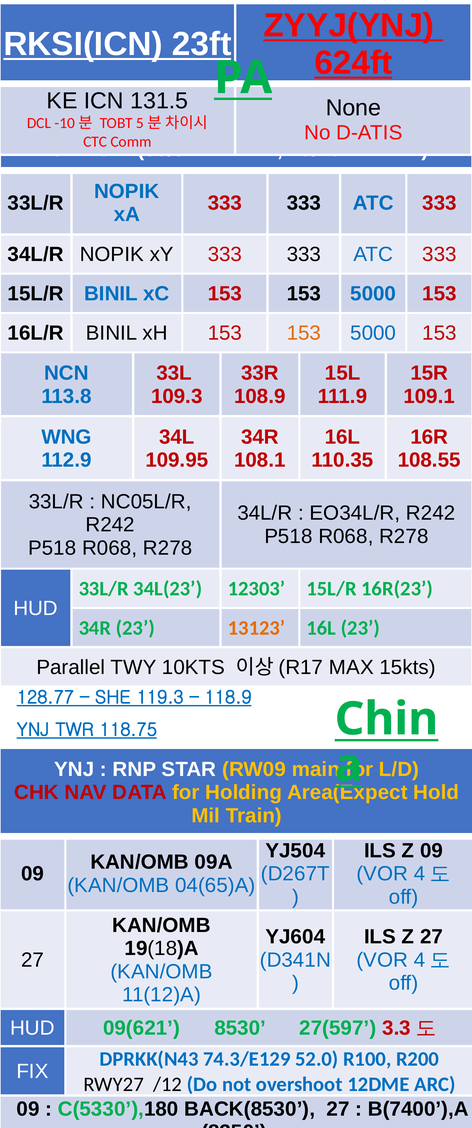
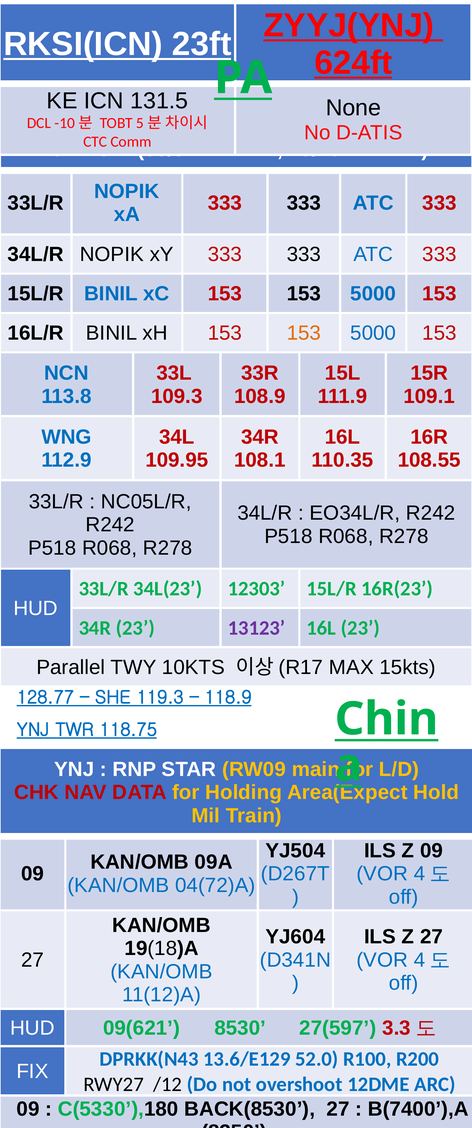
13123 colour: orange -> purple
04(65)A: 04(65)A -> 04(72)A
74.3/E129: 74.3/E129 -> 13.6/E129
